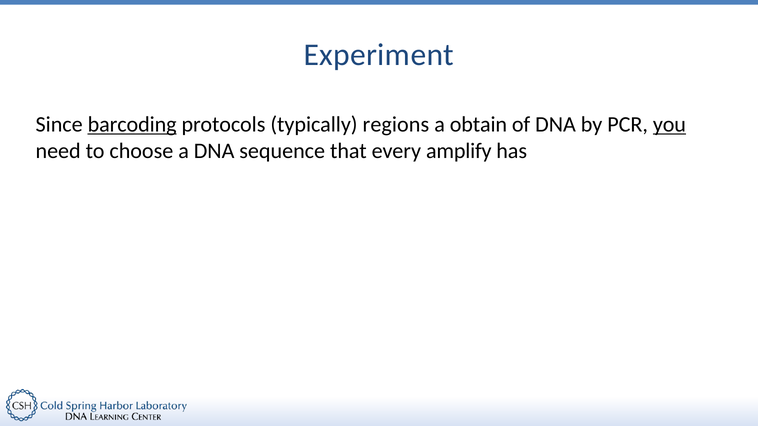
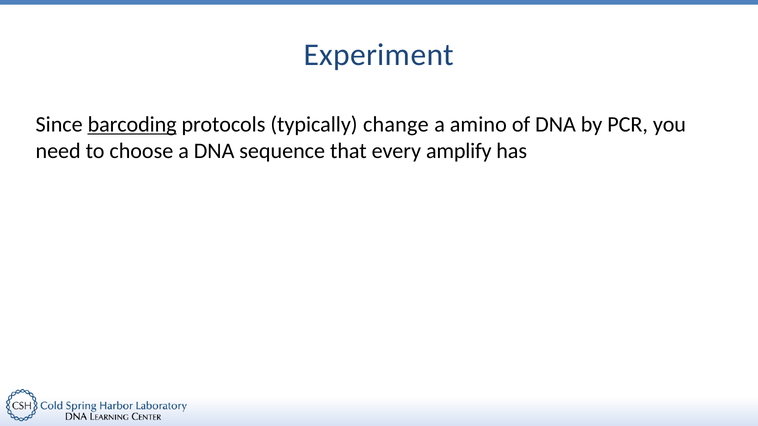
regions: regions -> change
obtain: obtain -> amino
you underline: present -> none
